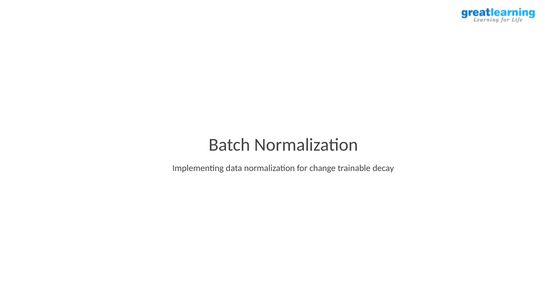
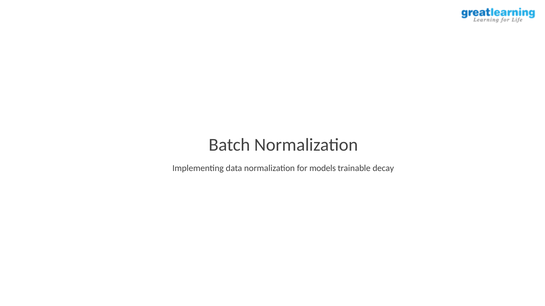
change: change -> models
